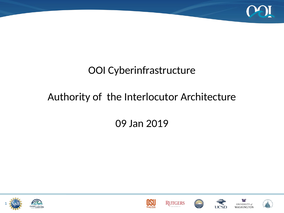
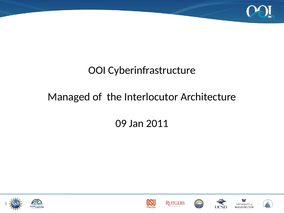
Authority: Authority -> Managed
2019: 2019 -> 2011
